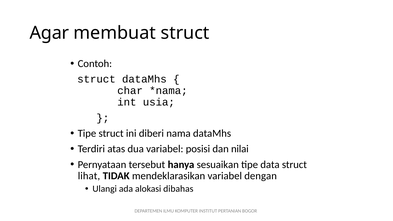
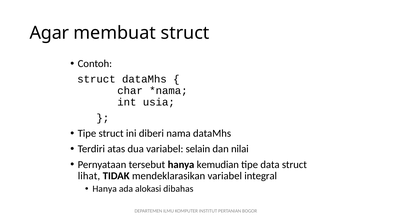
posisi: posisi -> selain
sesuaikan: sesuaikan -> kemudian
dengan: dengan -> integral
Ulangi at (105, 189): Ulangi -> Hanya
